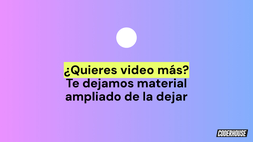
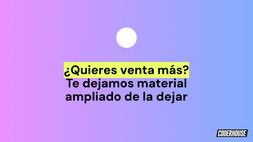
video: video -> venta
